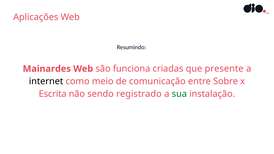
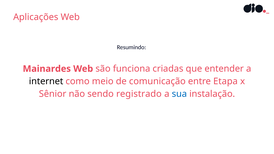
presente: presente -> entender
Sobre: Sobre -> Etapa
Escrita: Escrita -> Sênior
sua colour: green -> blue
